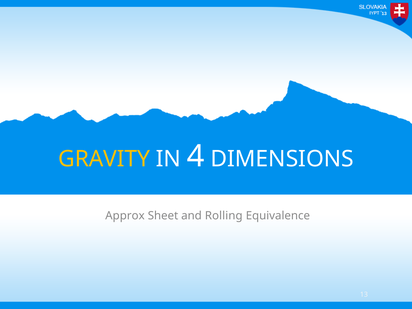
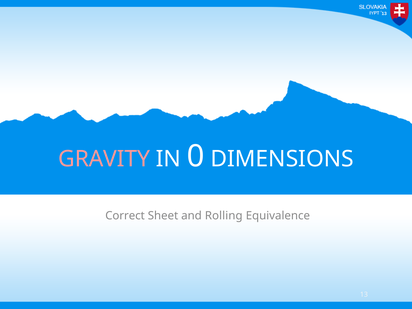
GRAVITY colour: yellow -> pink
4: 4 -> 0
Approx: Approx -> Correct
